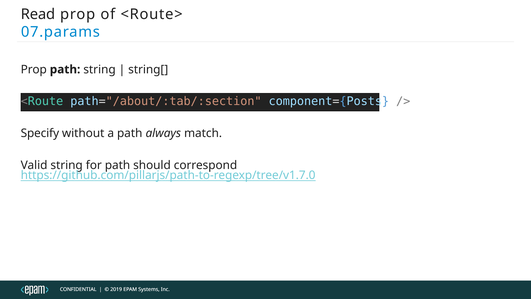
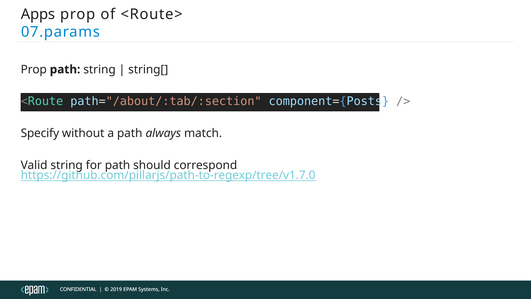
Read: Read -> Apps
